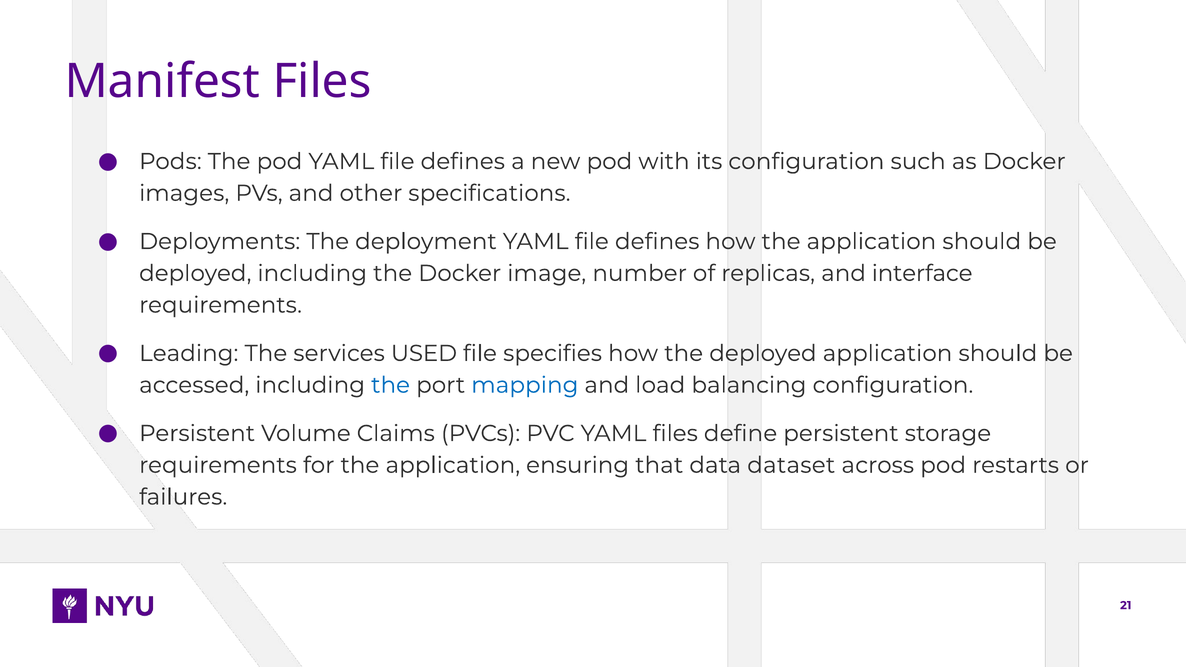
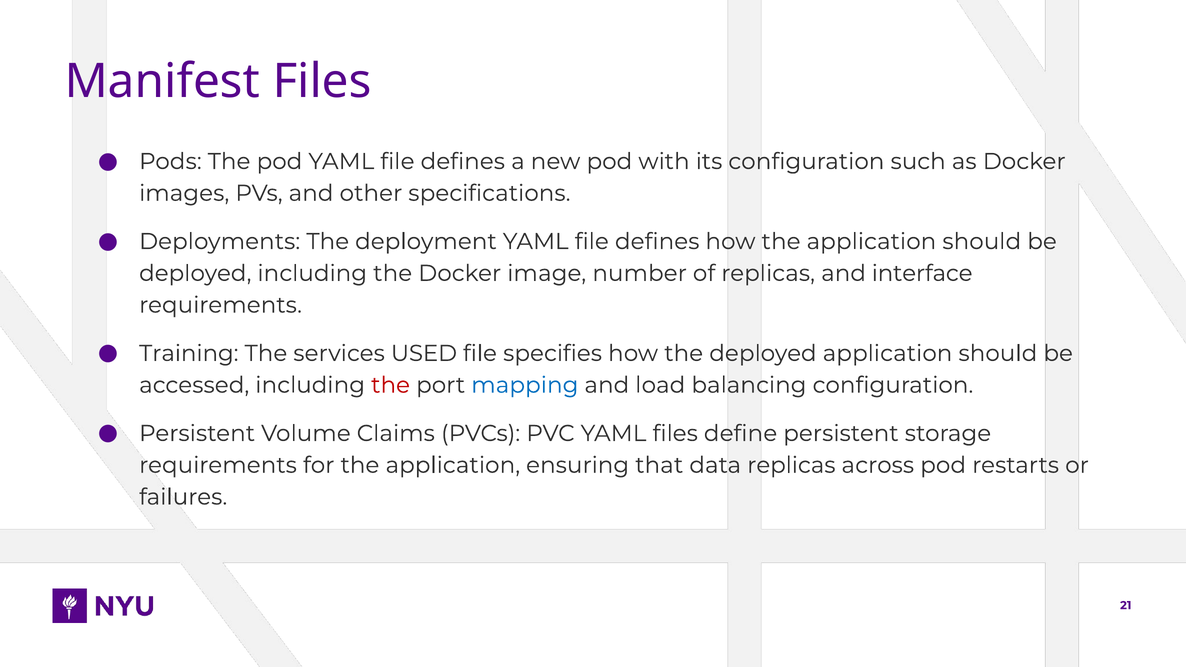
Leading: Leading -> Training
the at (391, 385) colour: blue -> red
data dataset: dataset -> replicas
